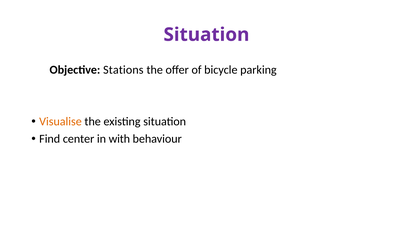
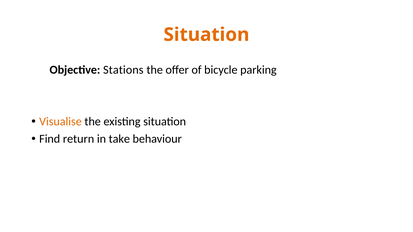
Situation at (206, 35) colour: purple -> orange
center: center -> return
with: with -> take
